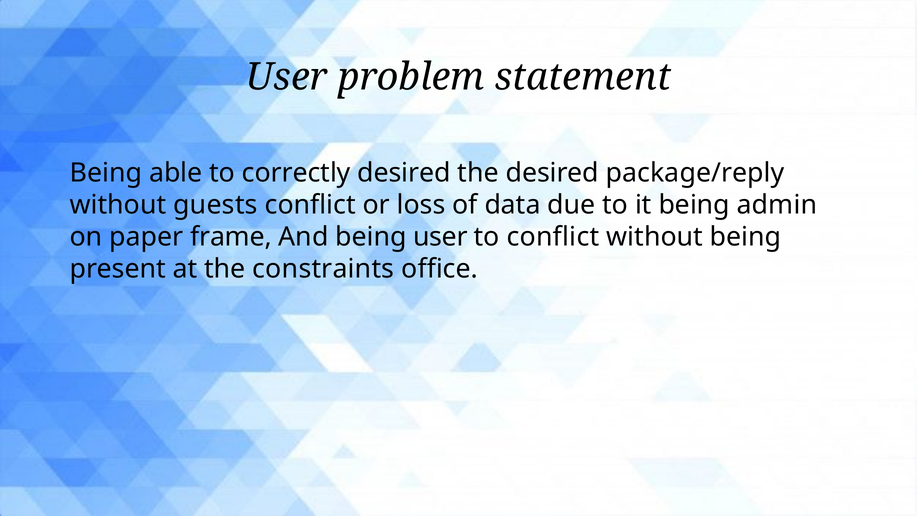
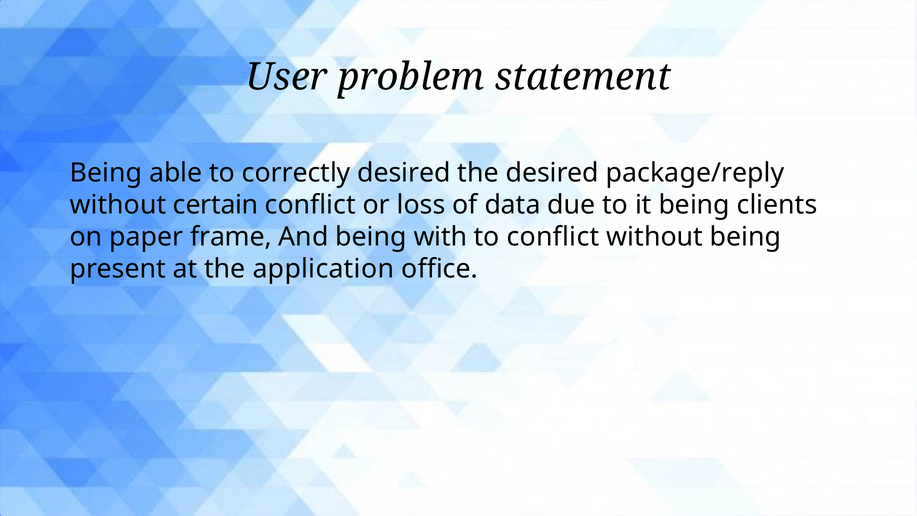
guests: guests -> certain
admin: admin -> clients
being user: user -> with
constraints: constraints -> application
